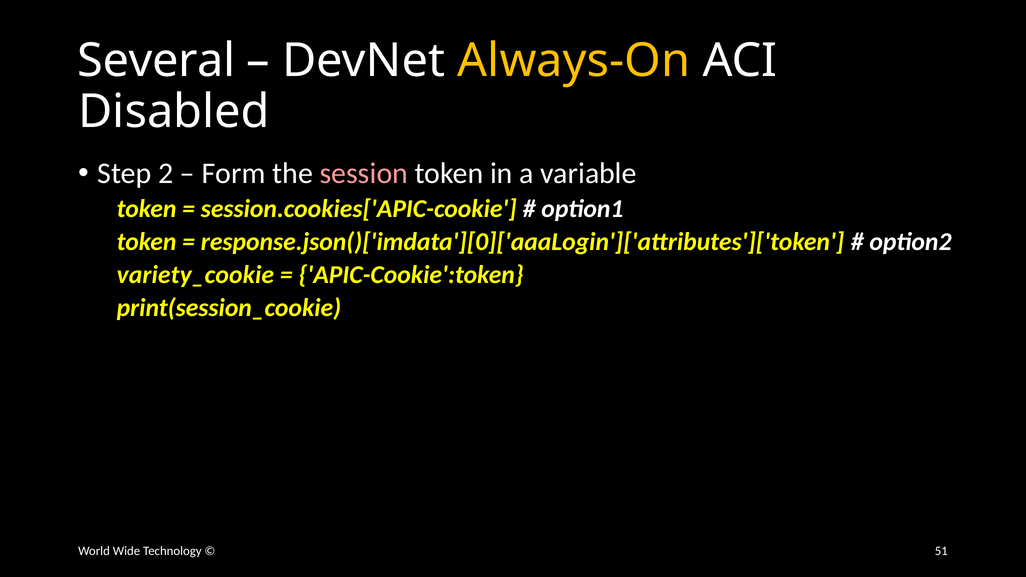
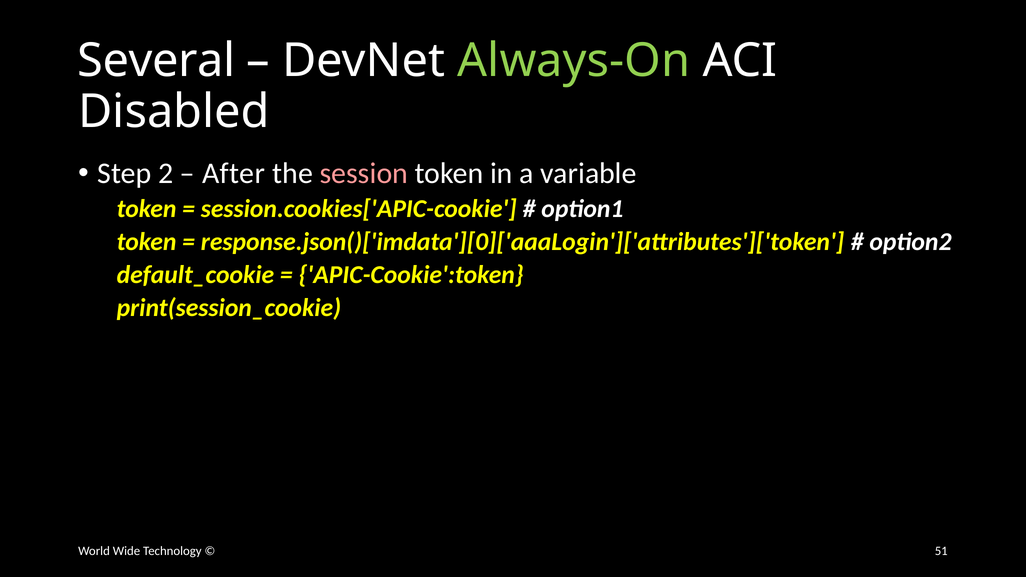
Always-On colour: yellow -> light green
Form: Form -> After
variety_cookie: variety_cookie -> default_cookie
